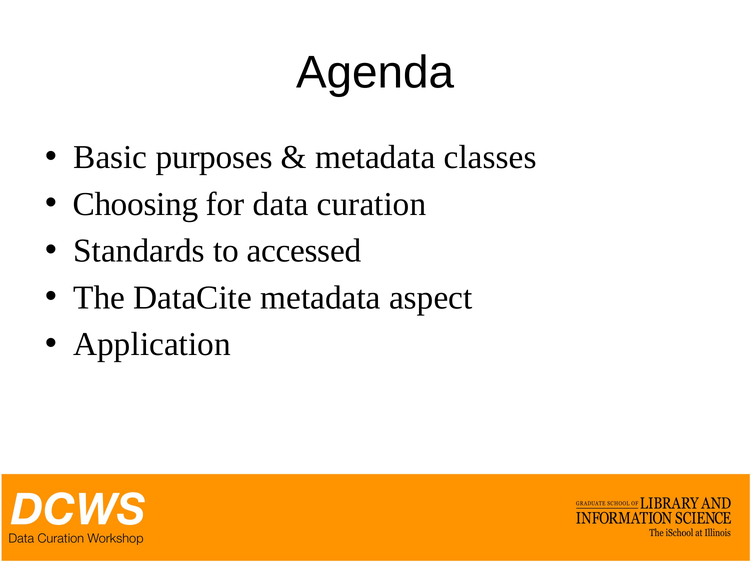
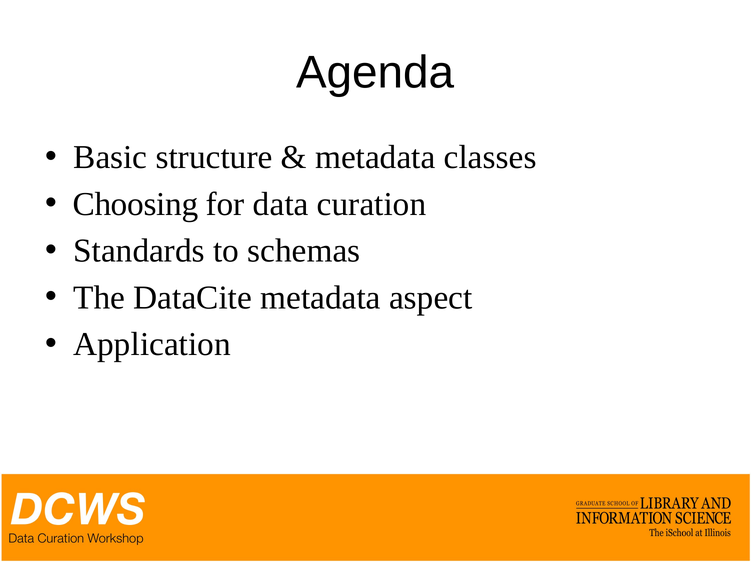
purposes: purposes -> structure
accessed: accessed -> schemas
